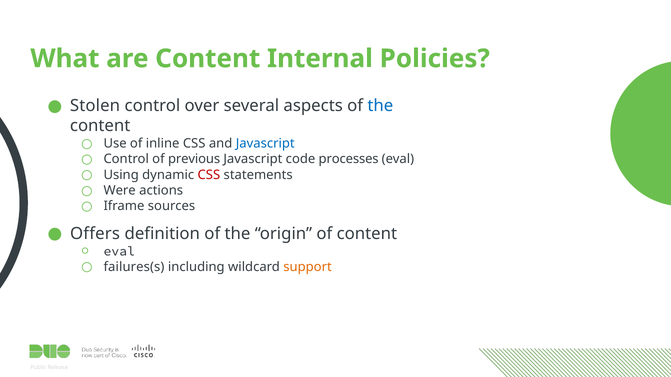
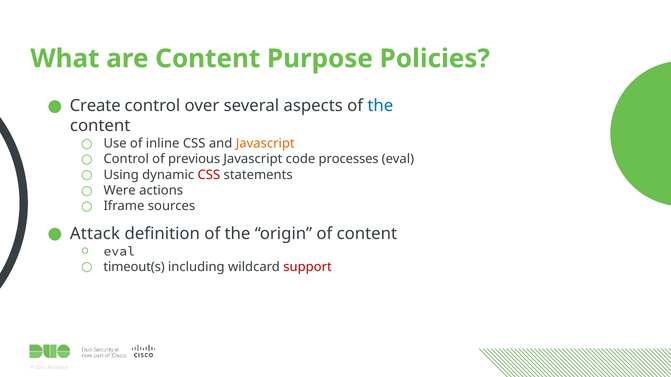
Internal: Internal -> Purpose
Stolen: Stolen -> Create
Javascript at (265, 144) colour: blue -> orange
Offers: Offers -> Attack
failures(s: failures(s -> timeout(s
support colour: orange -> red
